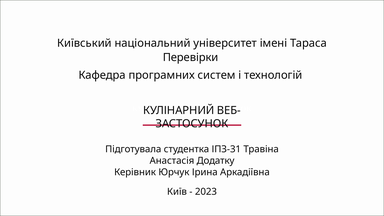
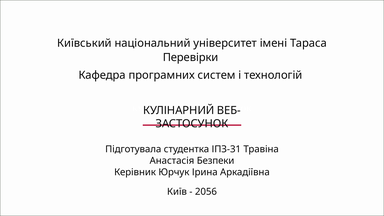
Додатку: Додатку -> Безпеки
2023: 2023 -> 2056
